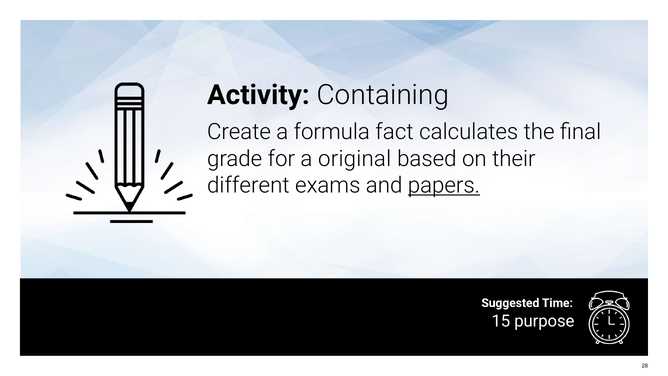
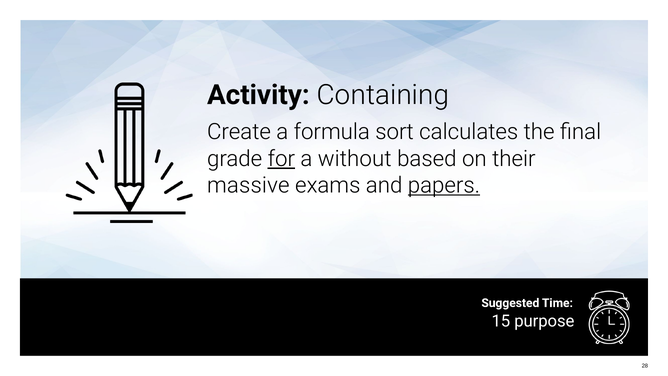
fact: fact -> sort
for underline: none -> present
original: original -> without
different: different -> massive
